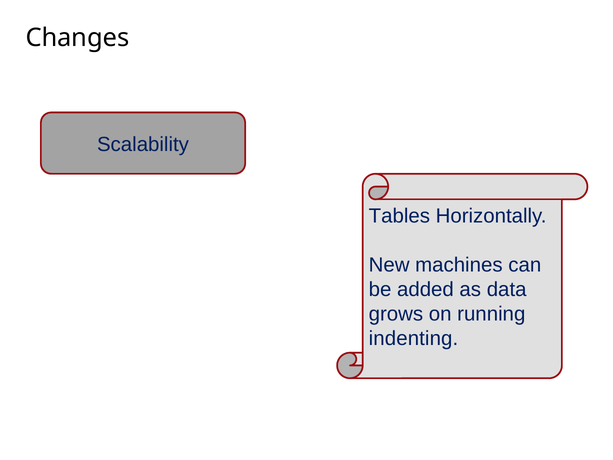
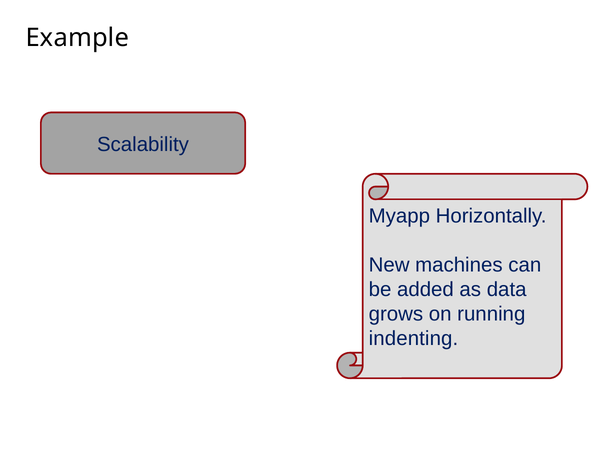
Changes: Changes -> Example
Tables: Tables -> Myapp
